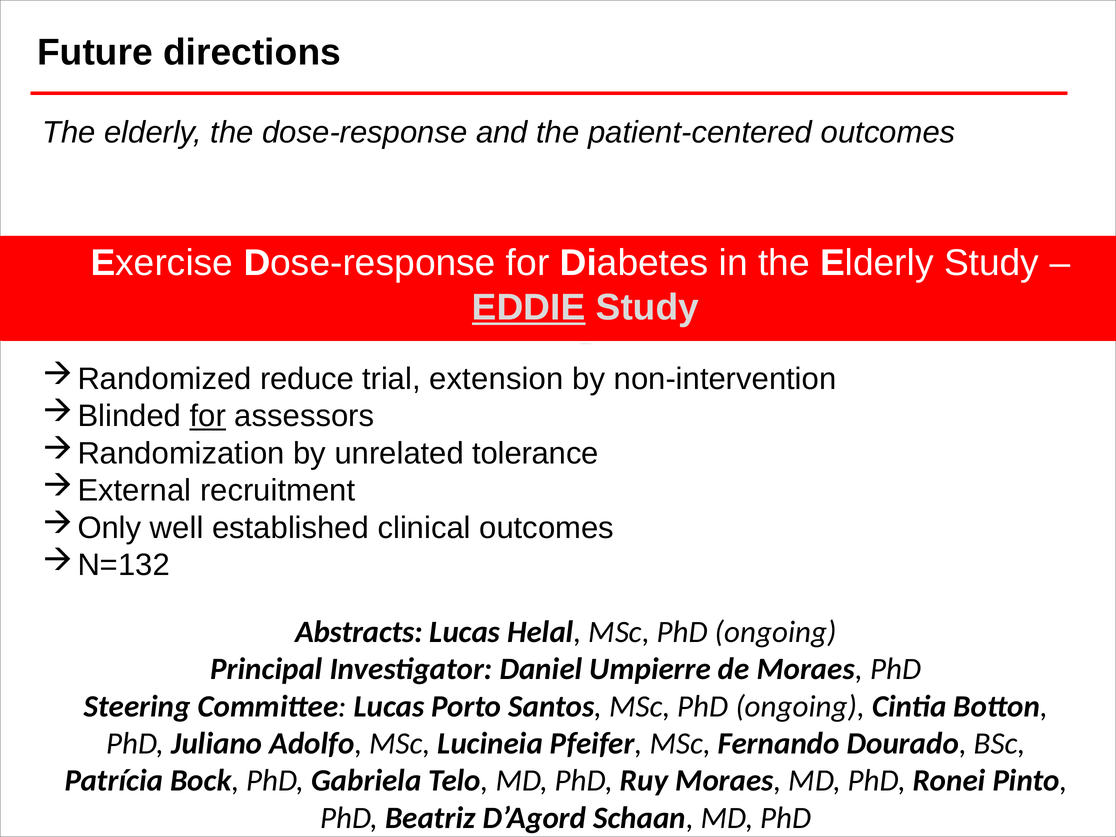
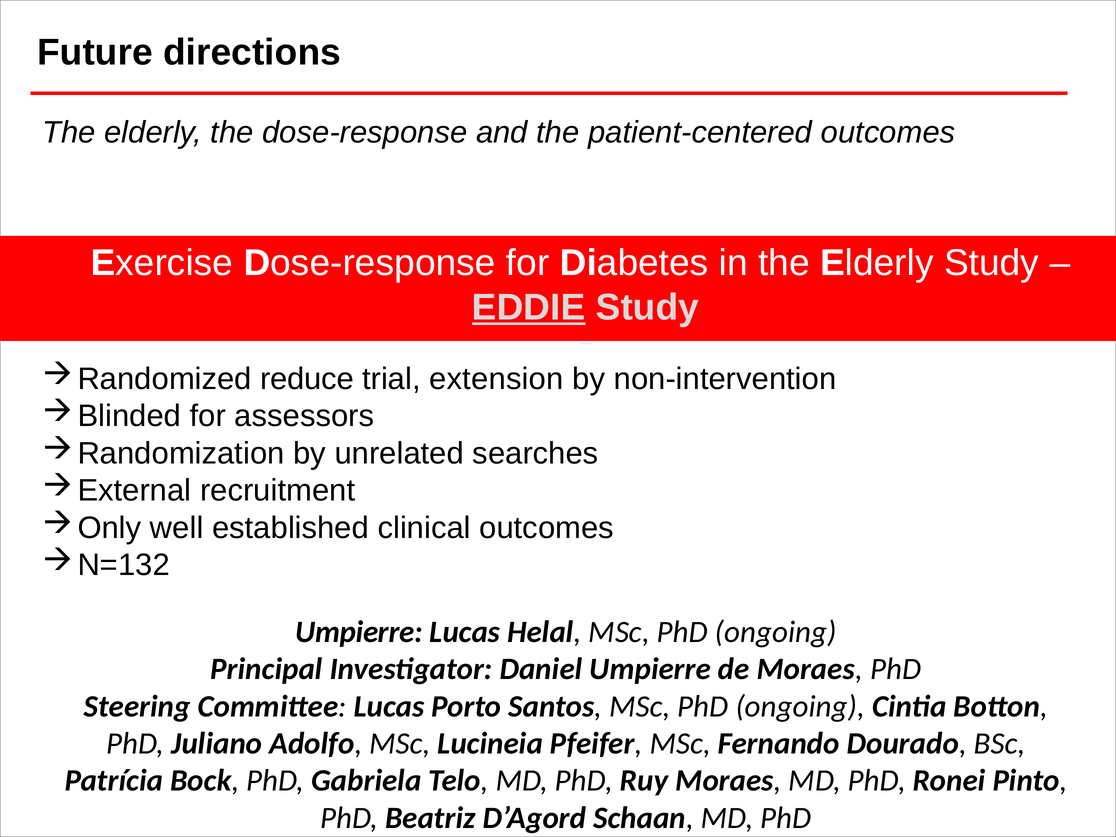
for at (208, 416) underline: present -> none
tolerance: tolerance -> searches
Abstracts at (359, 632): Abstracts -> Umpierre
